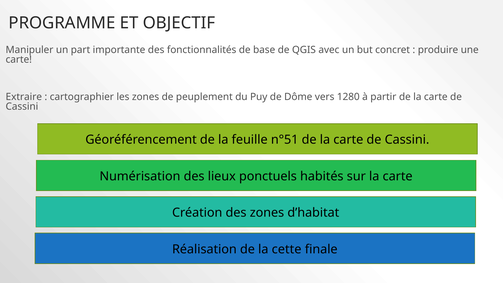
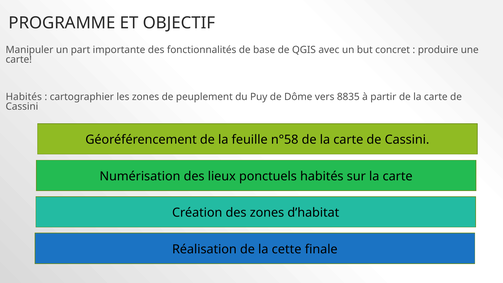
Extraire at (24, 97): Extraire -> Habités
1280: 1280 -> 8835
n°51: n°51 -> n°58
